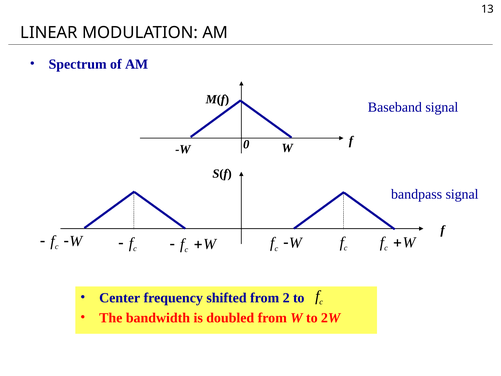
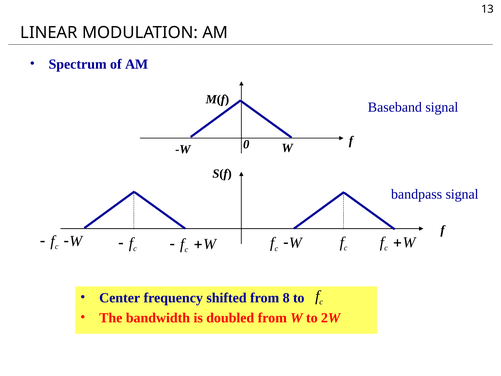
2: 2 -> 8
